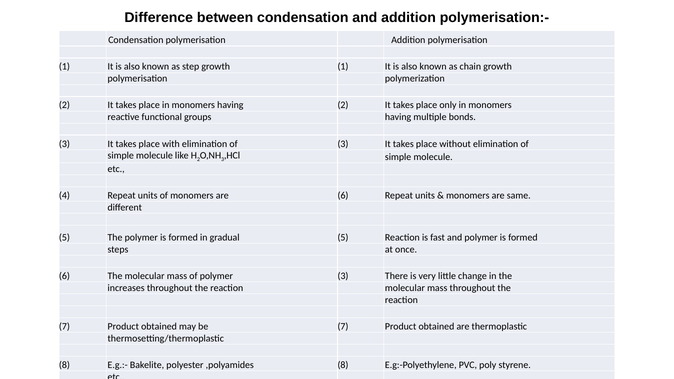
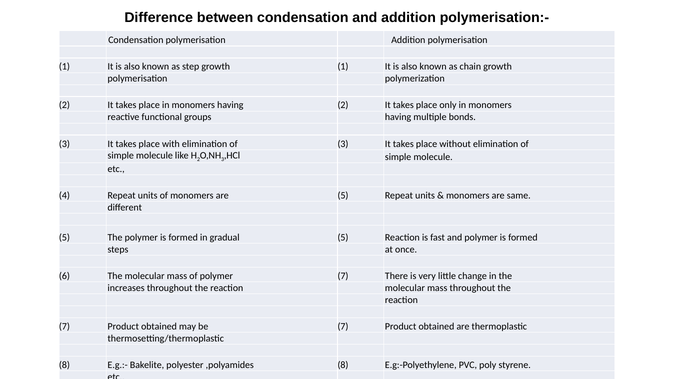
are 6: 6 -> 5
polymer 3: 3 -> 7
